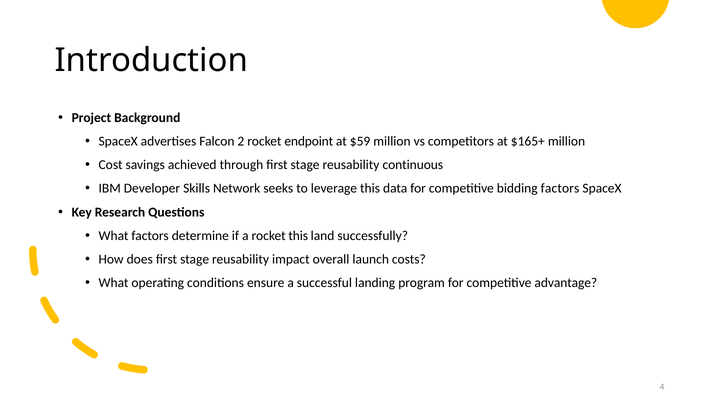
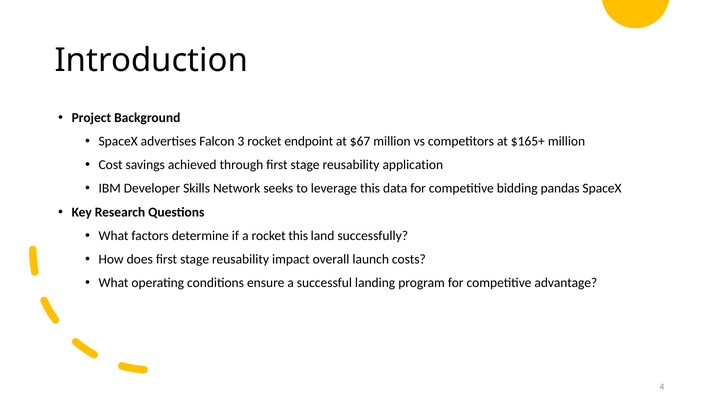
2: 2 -> 3
$59: $59 -> $67
continuous: continuous -> application
bidding factors: factors -> pandas
